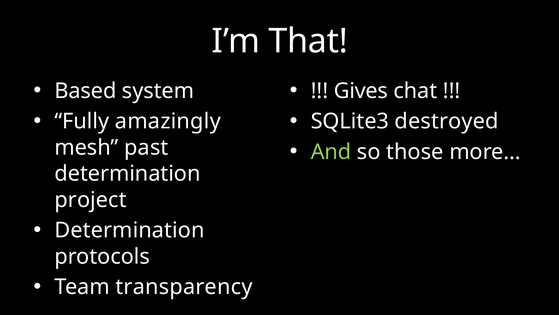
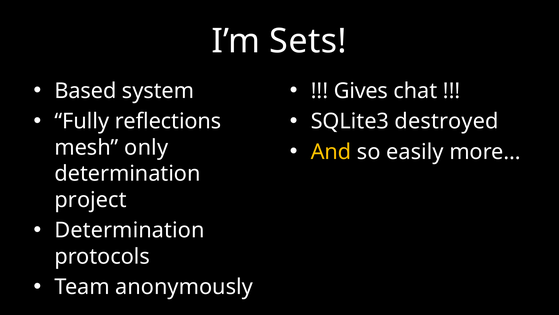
That: That -> Sets
amazingly: amazingly -> reflections
And colour: light green -> yellow
those: those -> easily
past: past -> only
transparency: transparency -> anonymously
